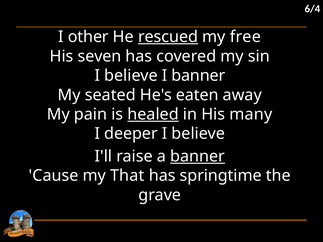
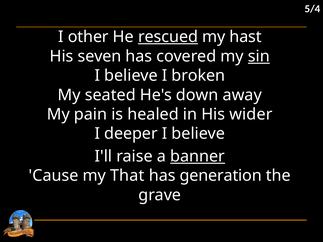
6/4: 6/4 -> 5/4
free: free -> hast
sin underline: none -> present
I banner: banner -> broken
eaten: eaten -> down
healed underline: present -> none
many: many -> wider
springtime: springtime -> generation
